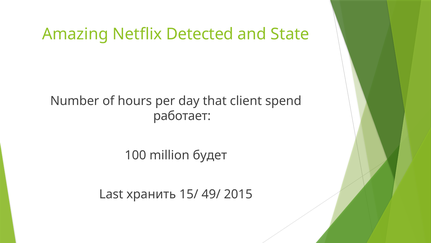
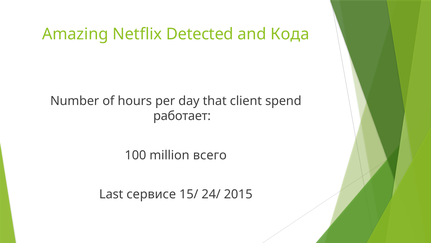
State: State -> Кода
будет: будет -> всего
хранить: хранить -> сервисе
49/: 49/ -> 24/
